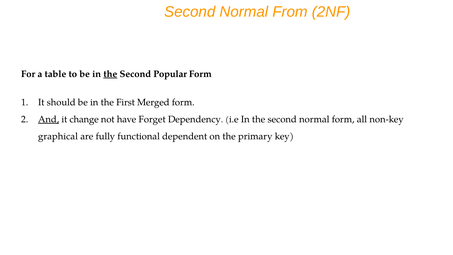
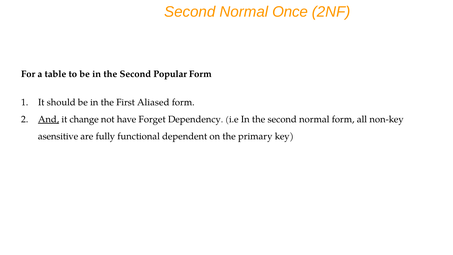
From: From -> Once
the at (110, 74) underline: present -> none
Merged: Merged -> Aliased
graphical: graphical -> asensitive
